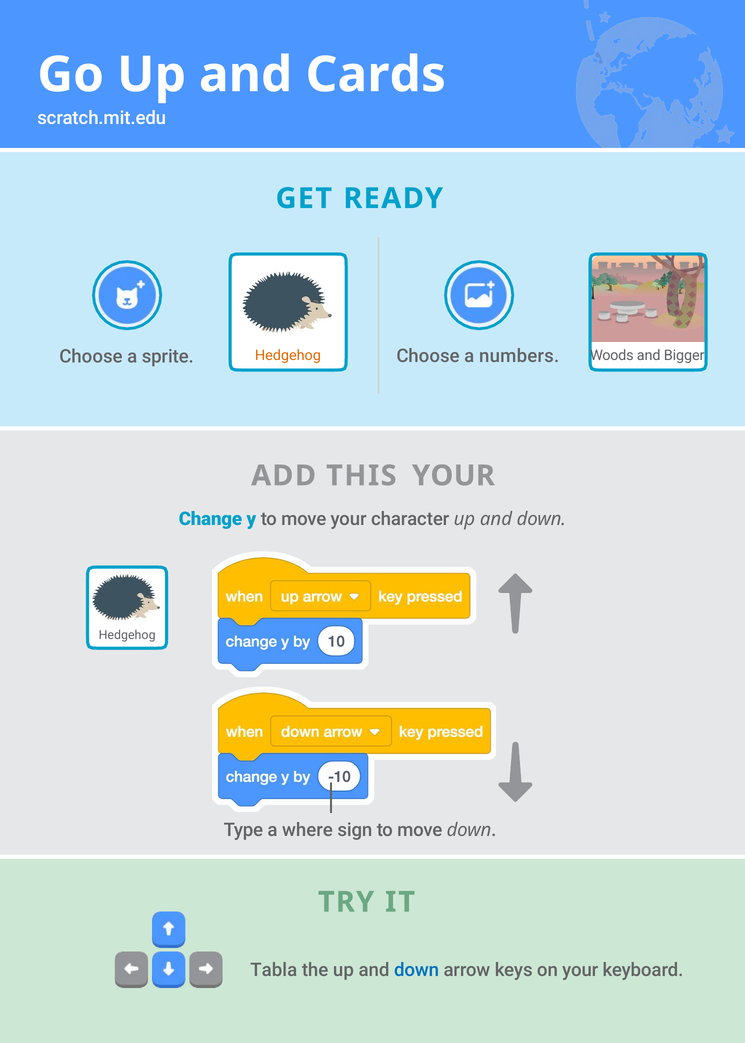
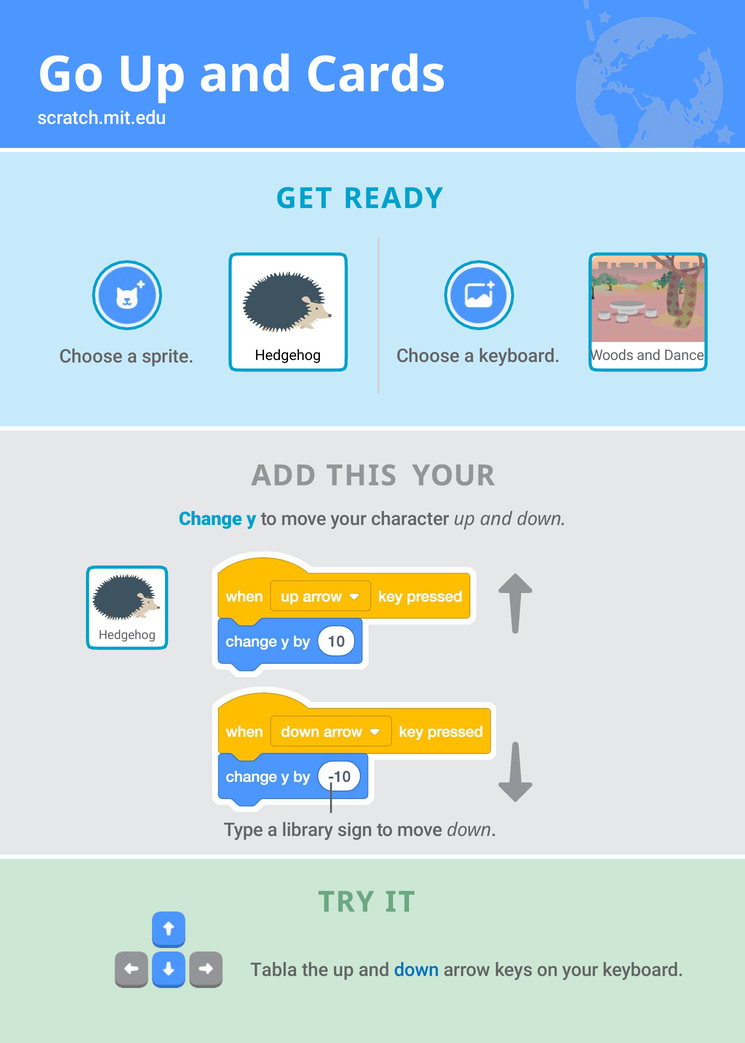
a numbers: numbers -> keyboard
Hedgehog at (288, 356) colour: orange -> black
Bigger: Bigger -> Dance
where: where -> library
